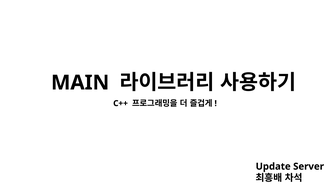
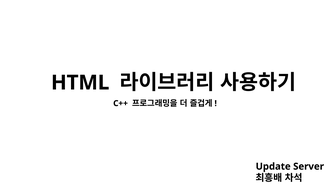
MAIN: MAIN -> HTML
